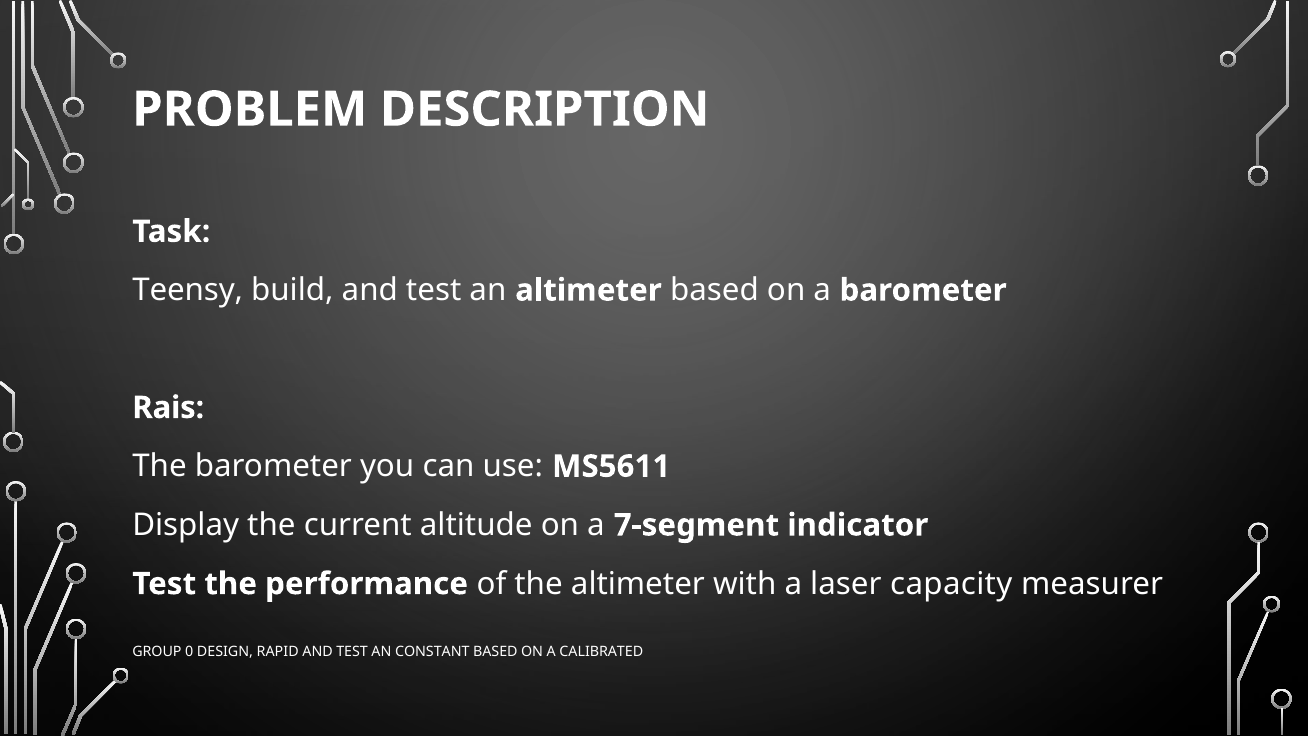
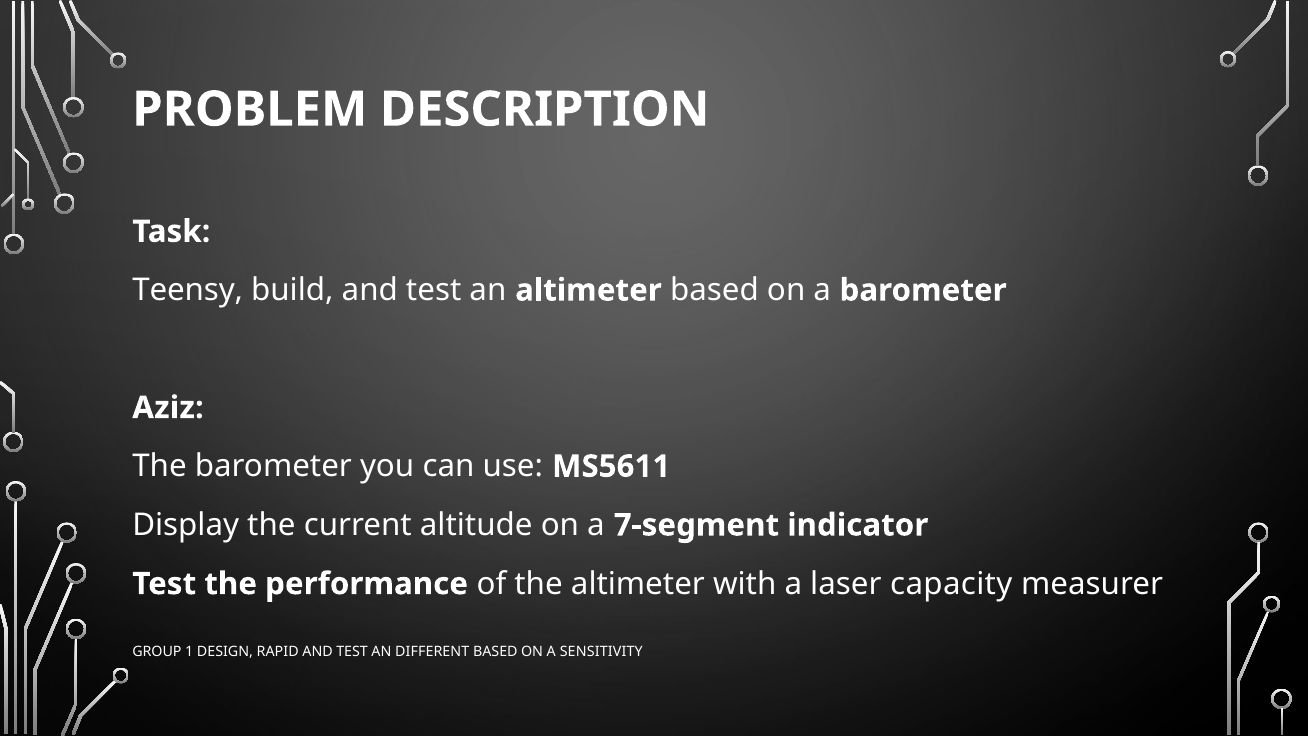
Rais: Rais -> Aziz
0: 0 -> 1
CONSTANT: CONSTANT -> DIFFERENT
CALIBRATED: CALIBRATED -> SENSITIVITY
